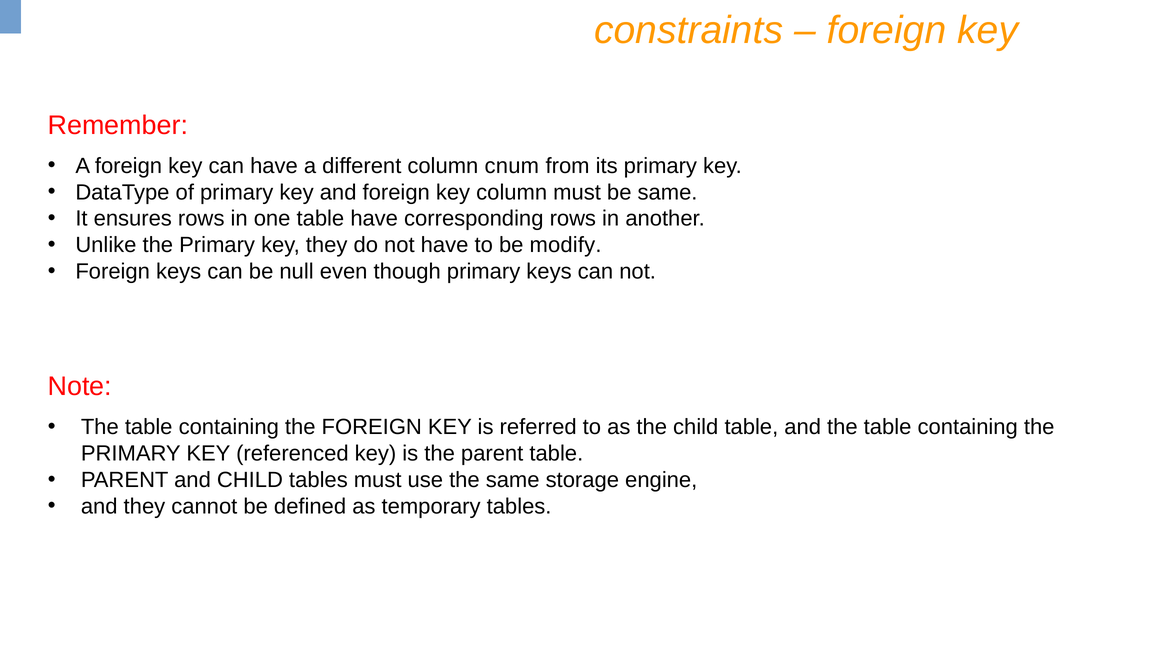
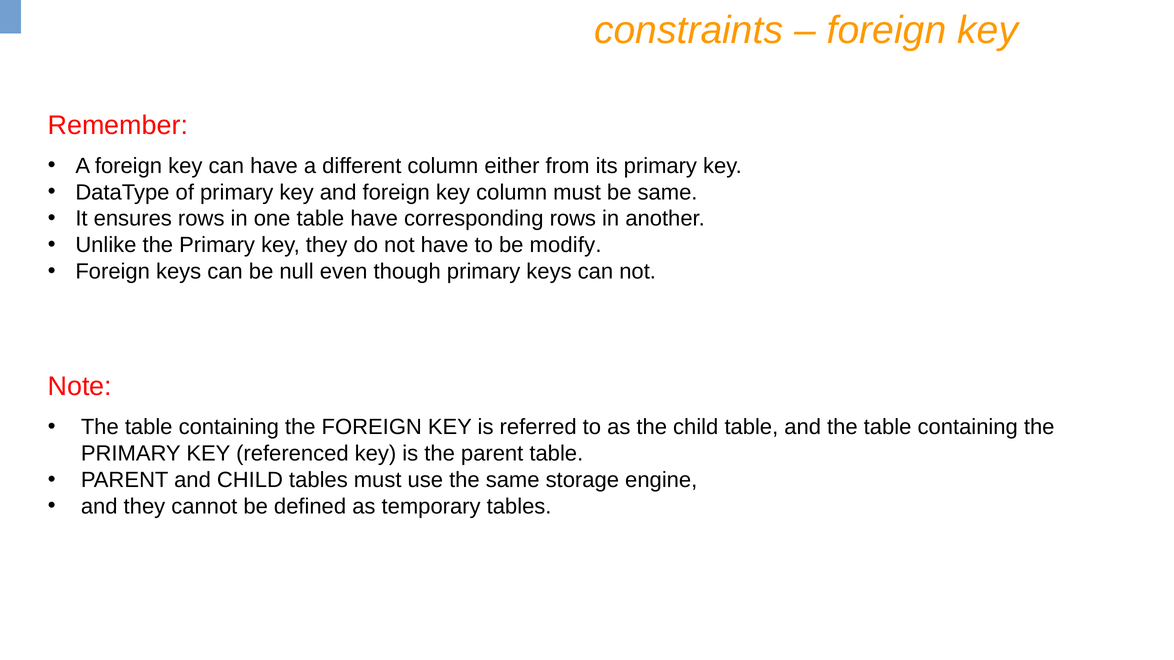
cnum: cnum -> either
